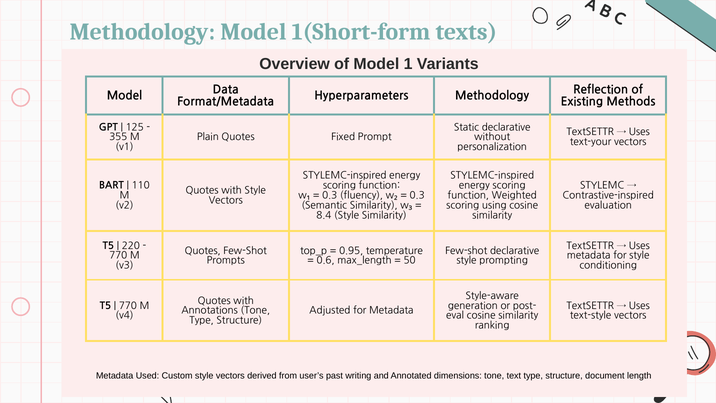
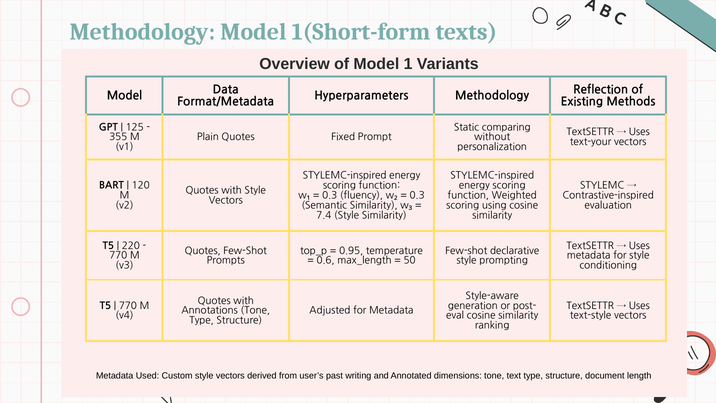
Static declarative: declarative -> comparing
110: 110 -> 120
8.4: 8.4 -> 7.4
